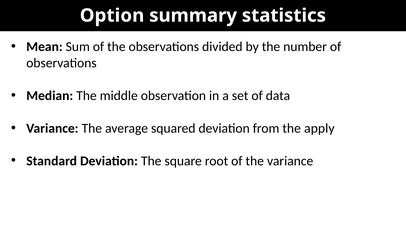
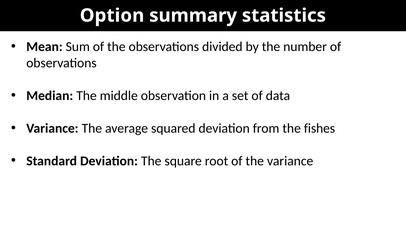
apply: apply -> fishes
